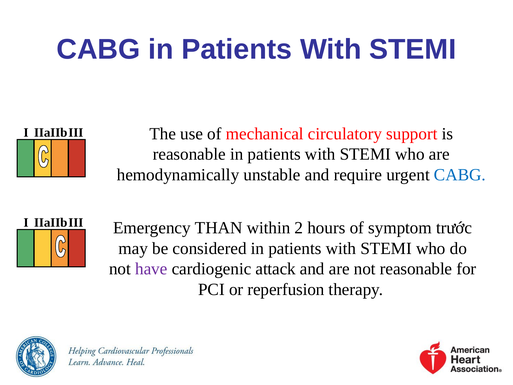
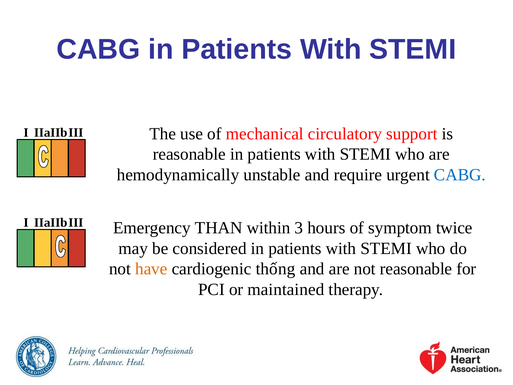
2: 2 -> 3
trước: trước -> twice
have colour: purple -> orange
attack: attack -> thống
reperfusion: reperfusion -> maintained
